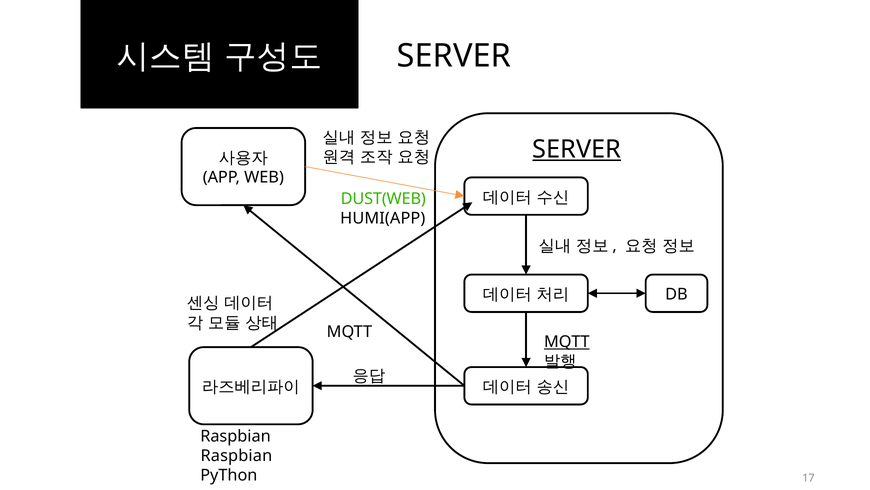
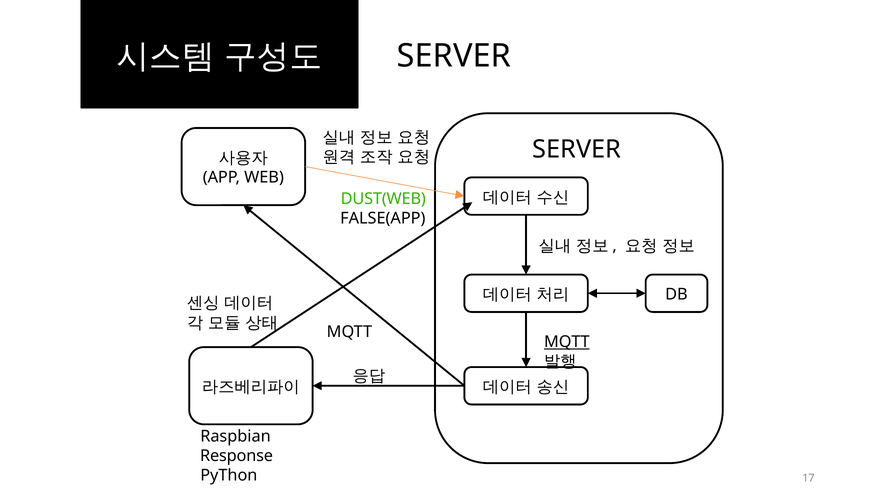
SERVER at (577, 149) underline: present -> none
HUMI(APP: HUMI(APP -> FALSE(APP
Raspbian at (236, 455): Raspbian -> Response
